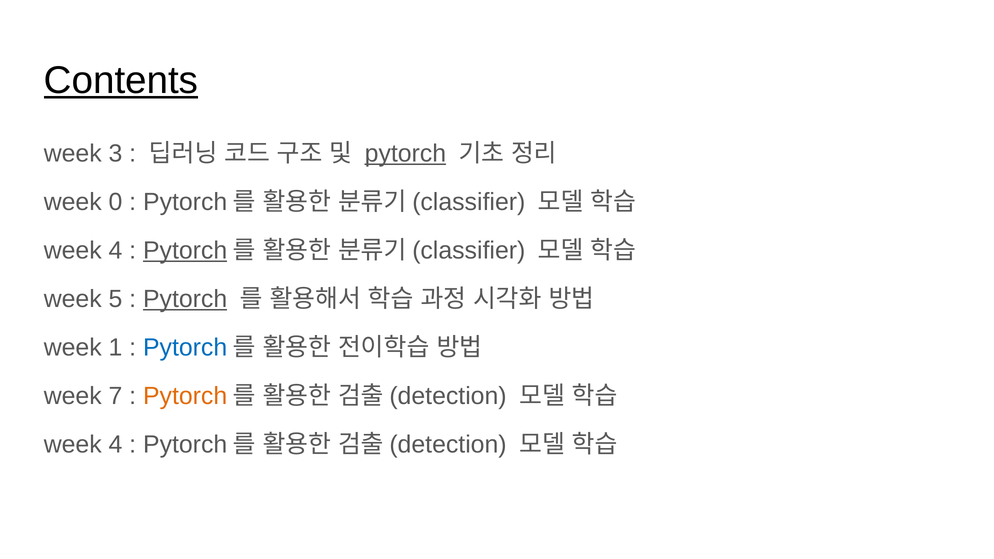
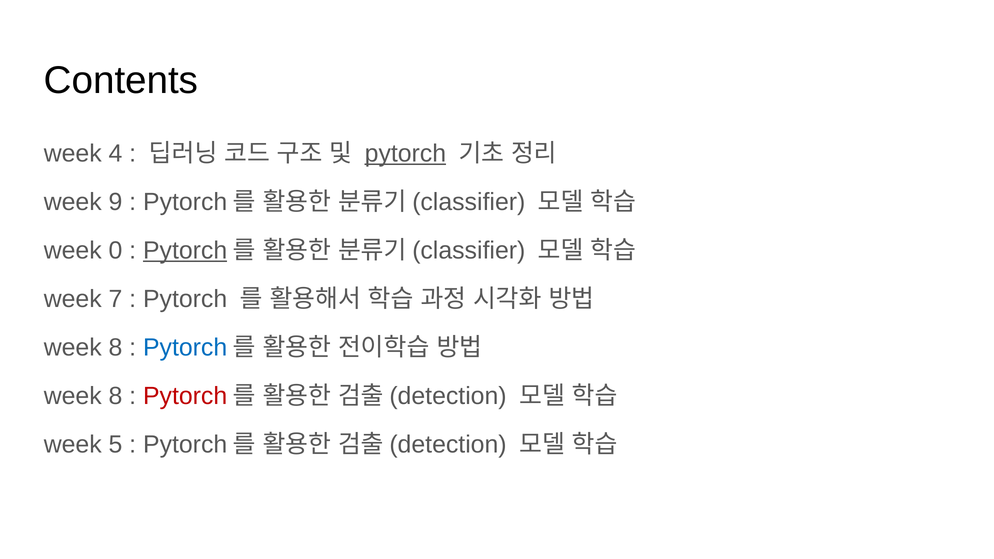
Contents underline: present -> none
3: 3 -> 4
0: 0 -> 9
4 at (115, 251): 4 -> 0
5: 5 -> 7
Pytorch at (185, 299) underline: present -> none
1 at (115, 348): 1 -> 8
7 at (115, 396): 7 -> 8
Pytorch at (185, 396) colour: orange -> red
4 at (115, 445): 4 -> 5
